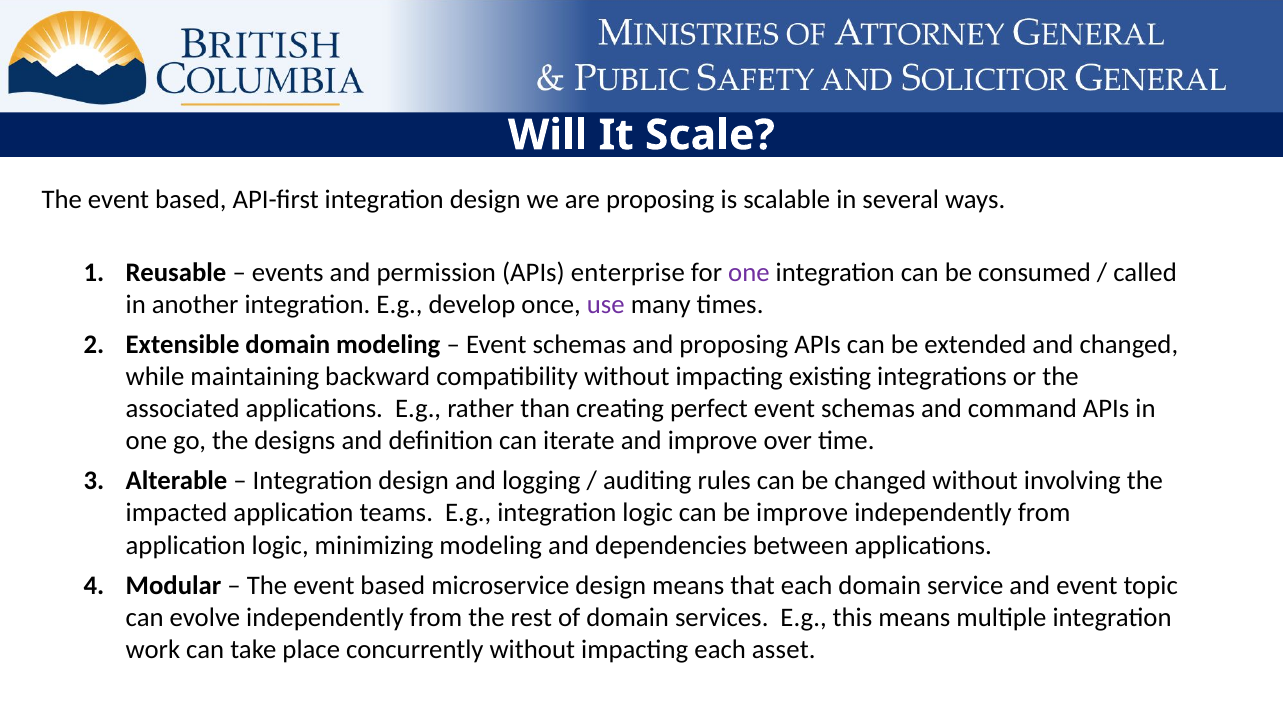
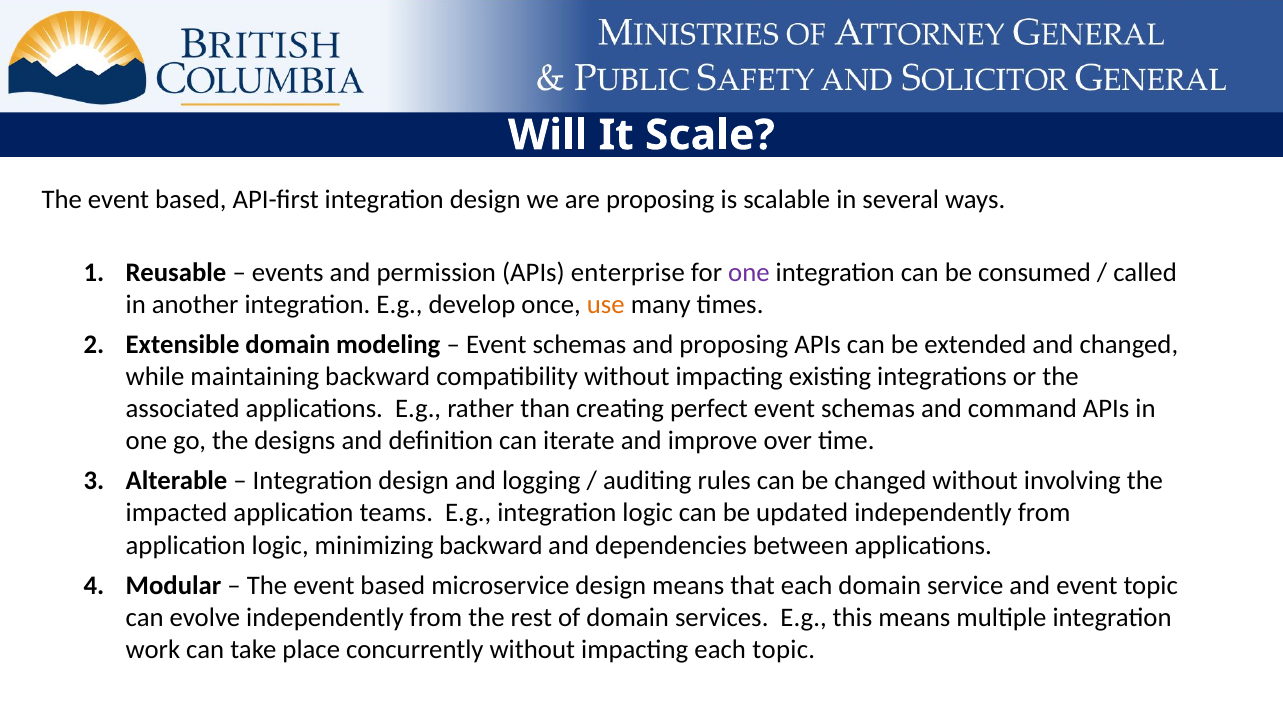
use colour: purple -> orange
be improve: improve -> updated
minimizing modeling: modeling -> backward
each asset: asset -> topic
